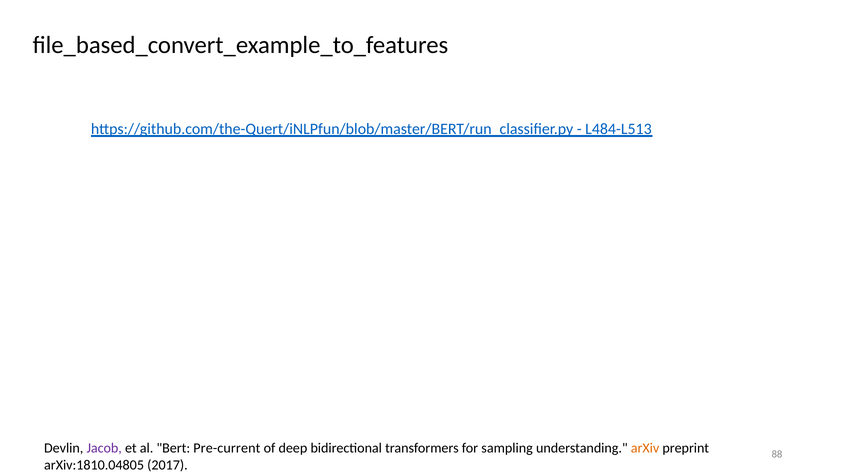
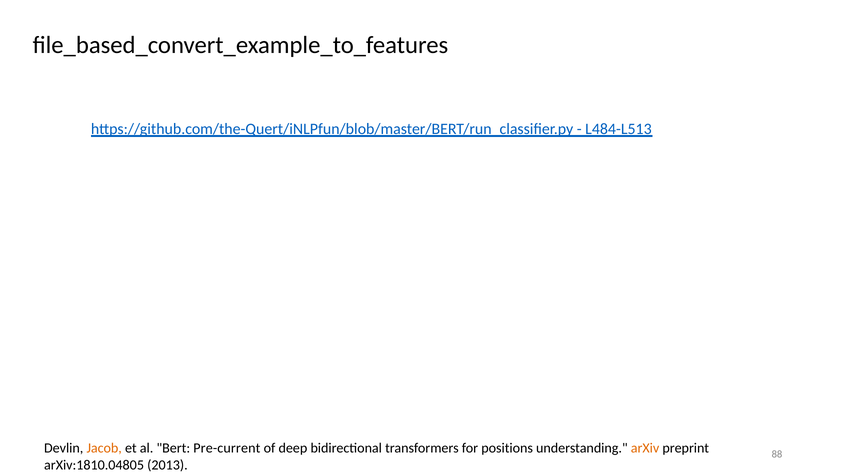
Jacob colour: purple -> orange
sampling: sampling -> positions
2017: 2017 -> 2013
